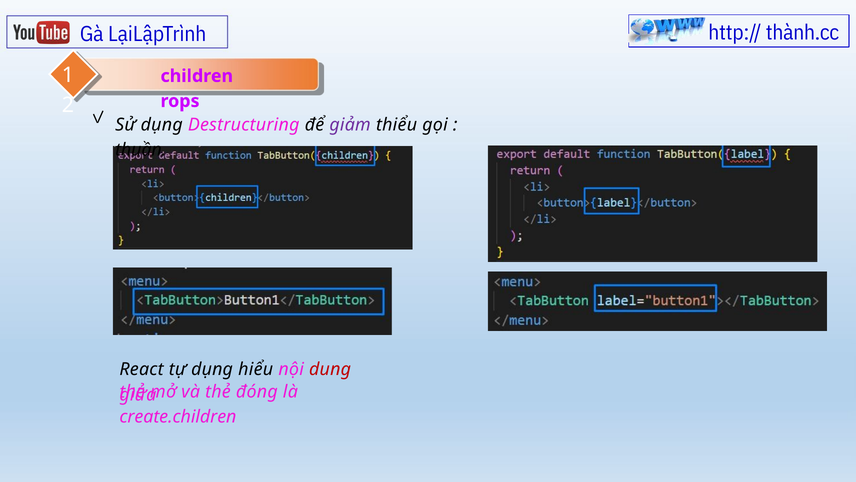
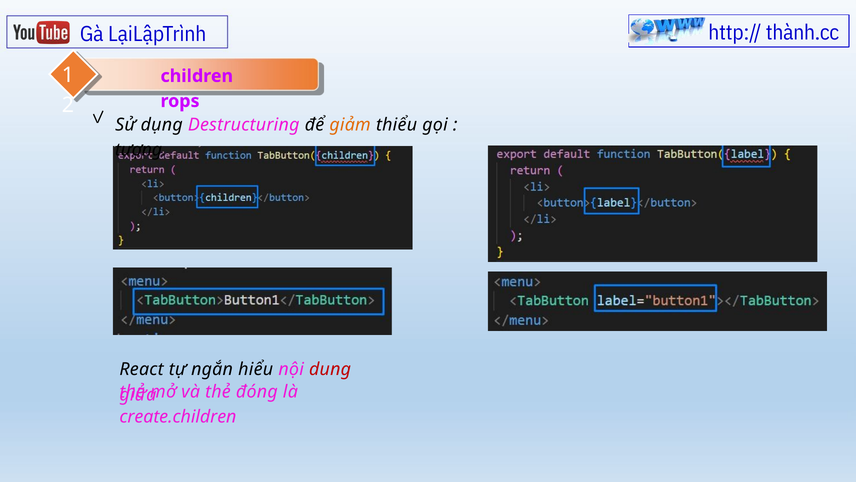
giảm colour: purple -> orange
thuần: thuần -> tượng
tự dụng: dụng -> ngắn
